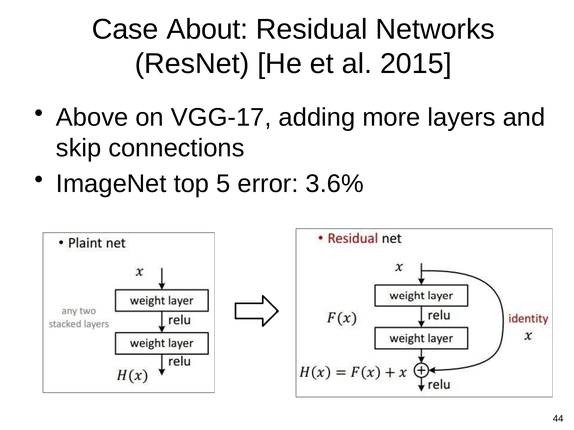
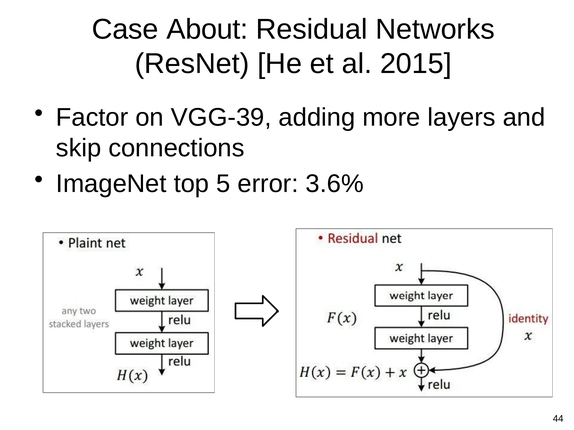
Above: Above -> Factor
VGG-17: VGG-17 -> VGG-39
